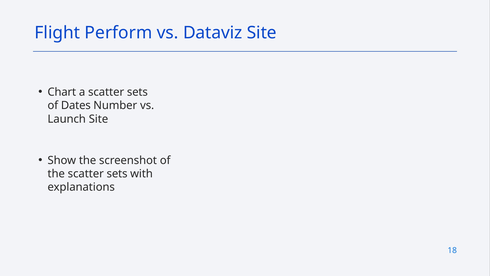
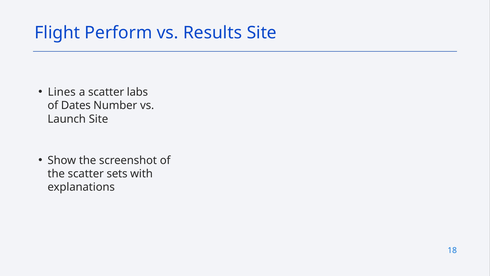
Dataviz: Dataviz -> Results
Chart: Chart -> Lines
a scatter sets: sets -> labs
